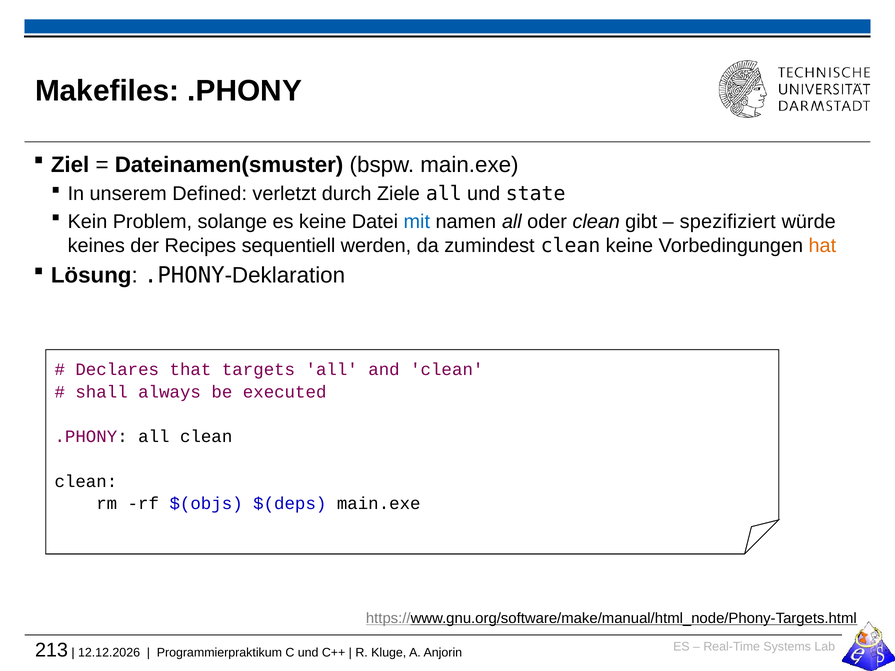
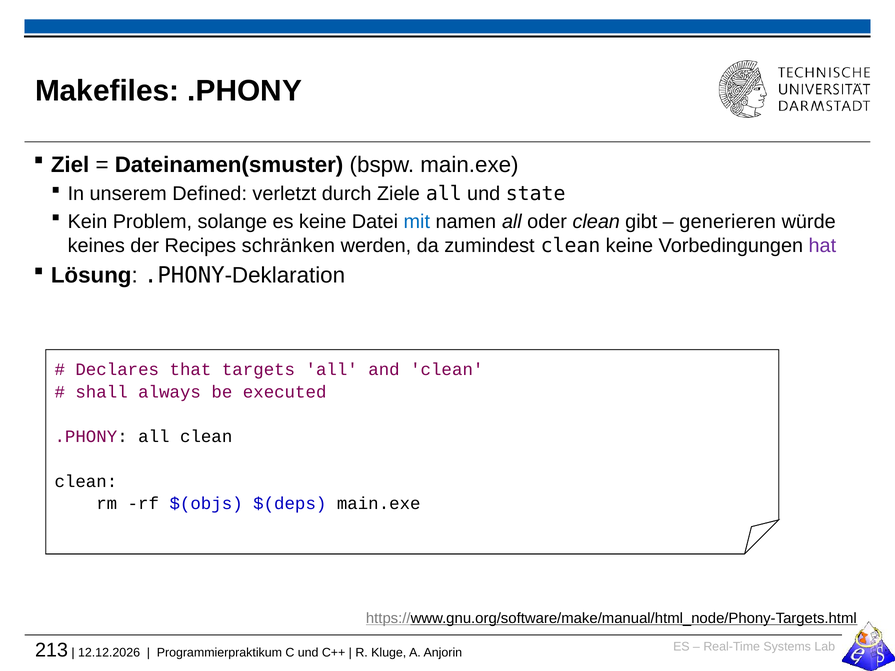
spezifiziert: spezifiziert -> generieren
sequentiell: sequentiell -> schränken
hat colour: orange -> purple
